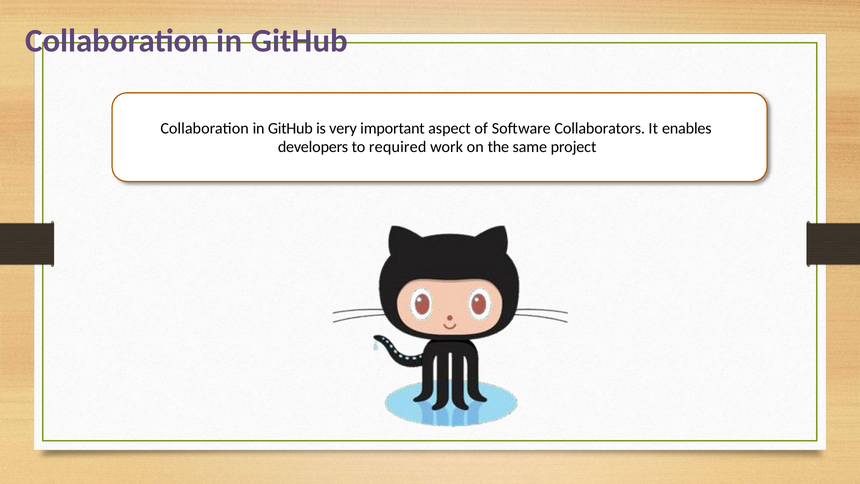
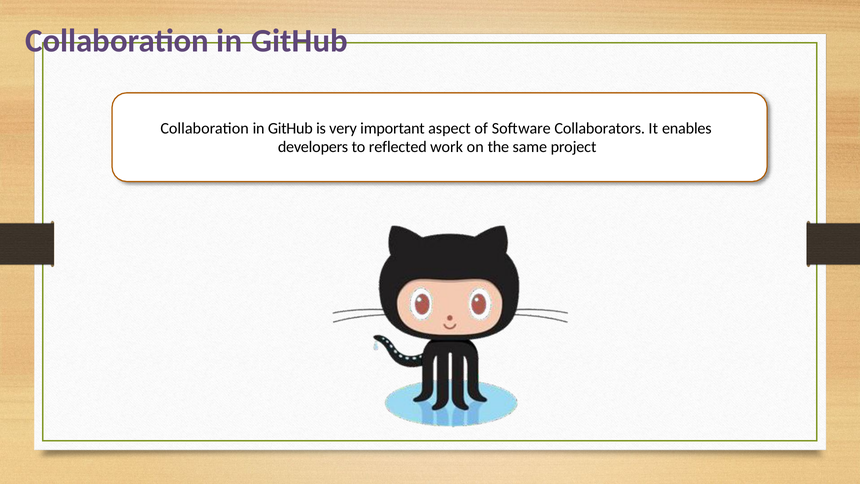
required: required -> reflected
